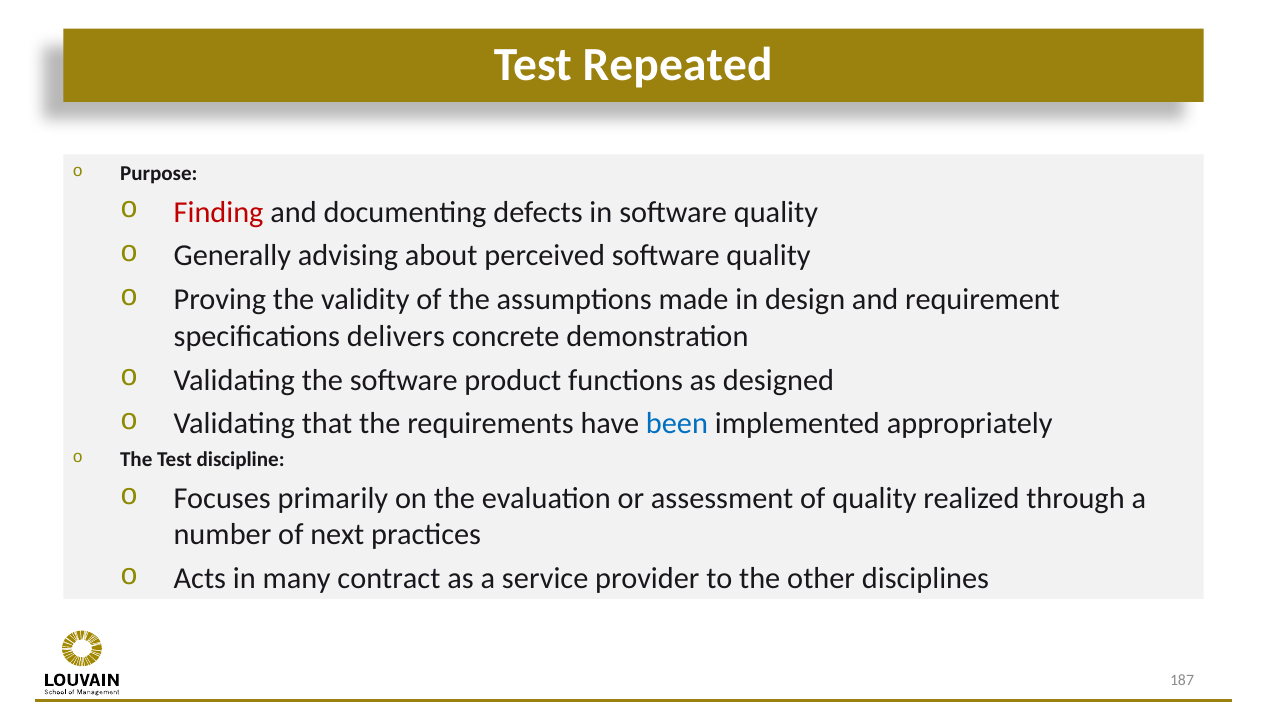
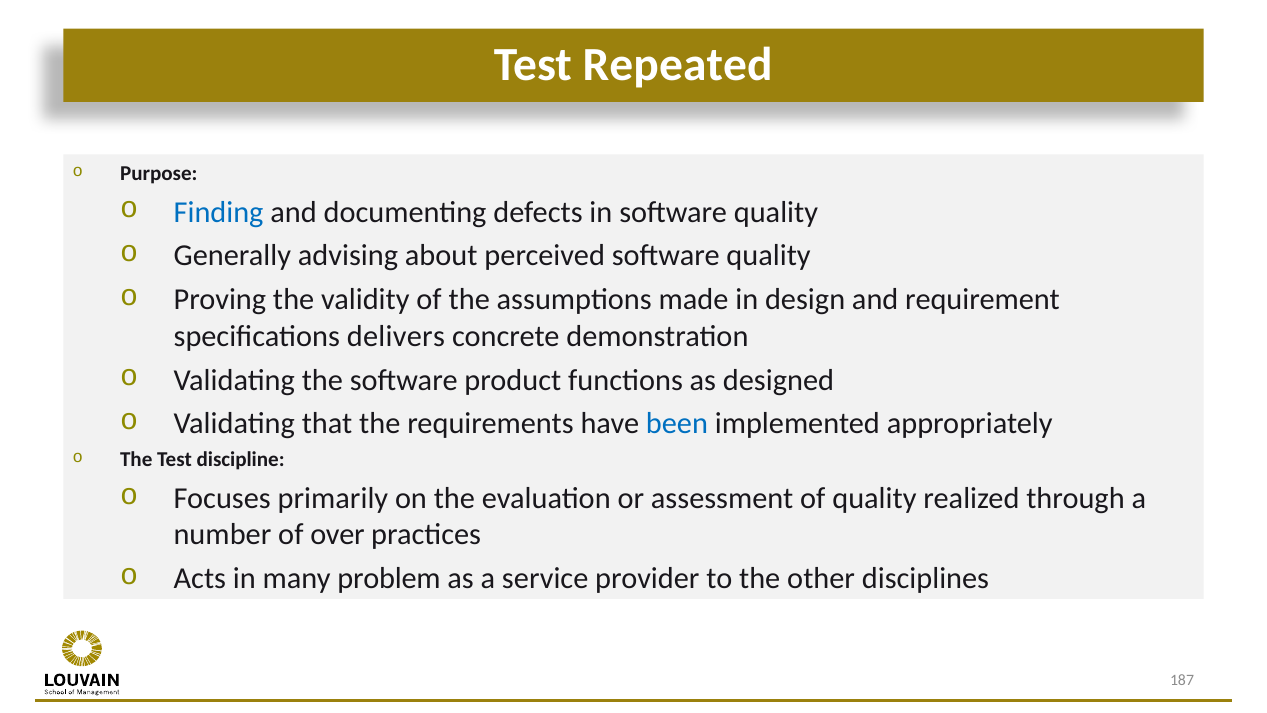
Finding colour: red -> blue
next: next -> over
contract: contract -> problem
